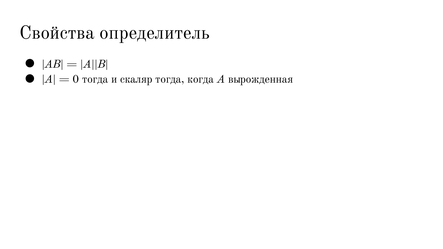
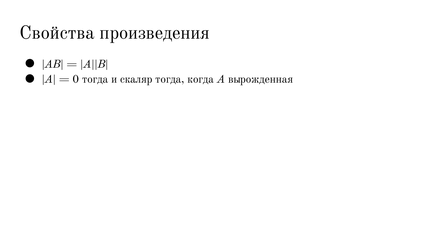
определитель: определитель -> произведения
